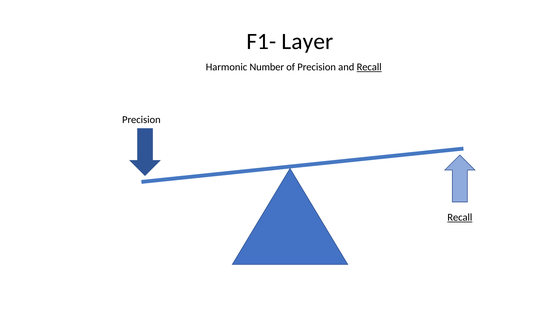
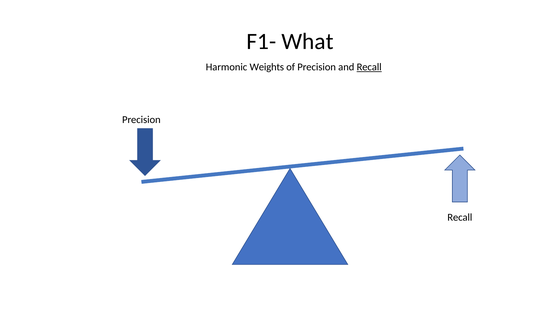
Layer: Layer -> What
Number: Number -> Weights
Recall at (460, 217) underline: present -> none
